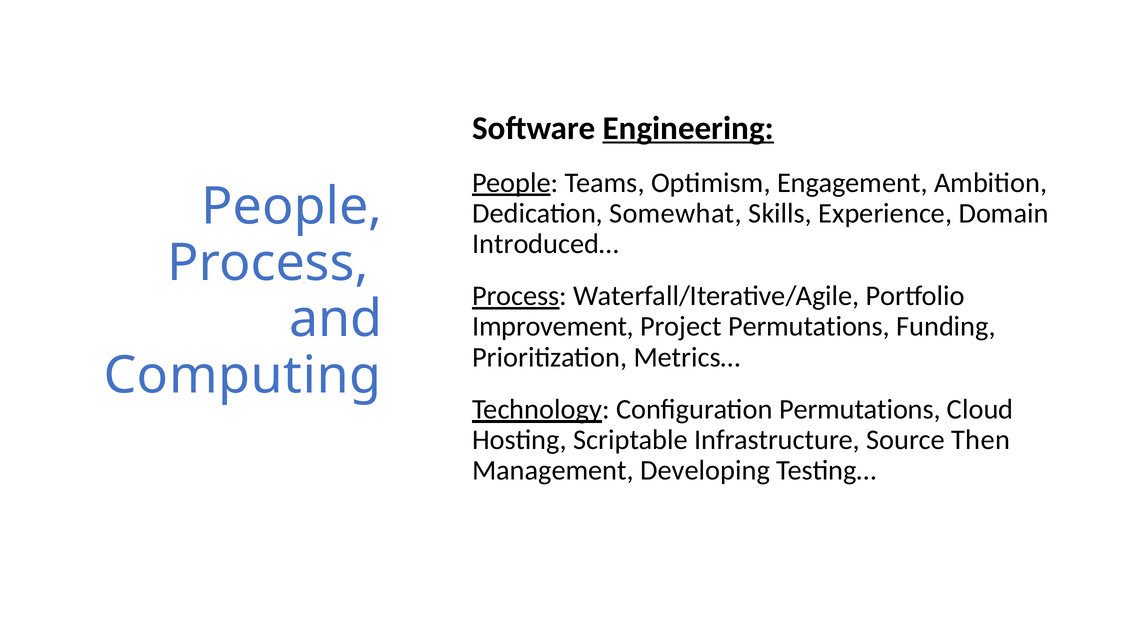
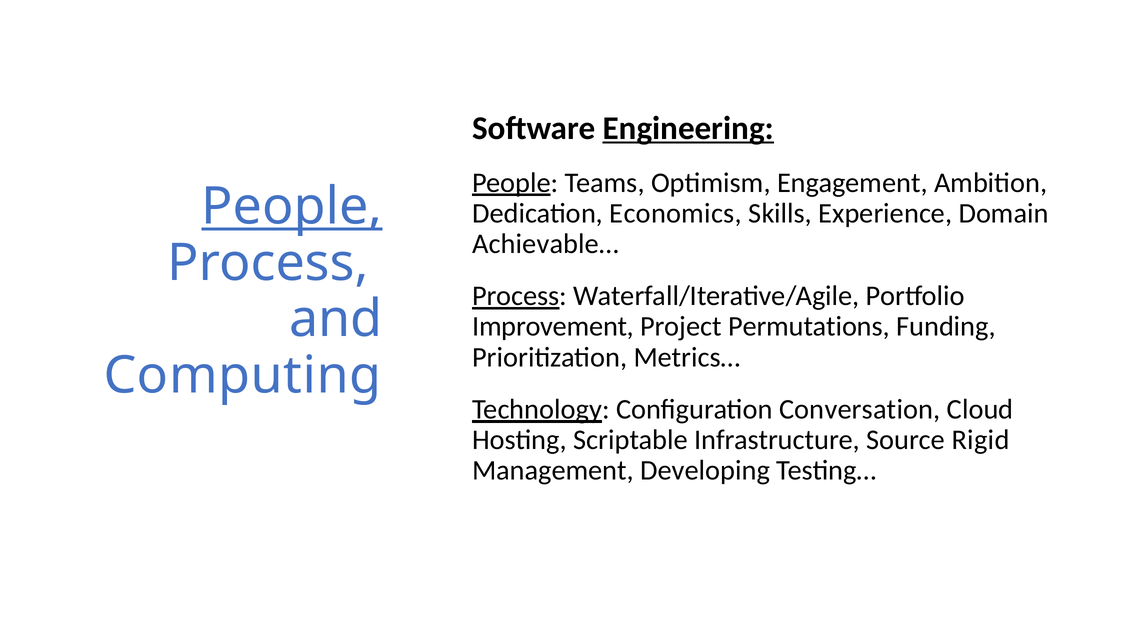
People at (292, 207) underline: none -> present
Somewhat: Somewhat -> Economics
Introduced…: Introduced… -> Achievable…
Configuration Permutations: Permutations -> Conversation
Then: Then -> Rigid
